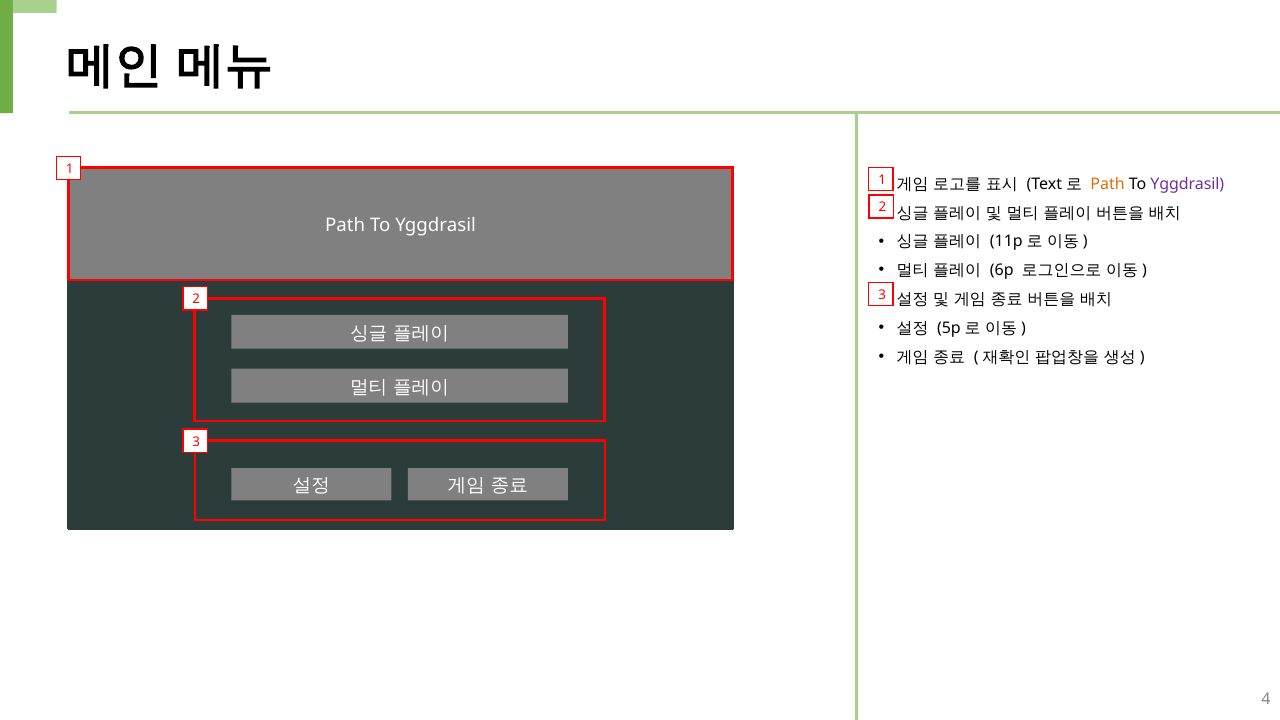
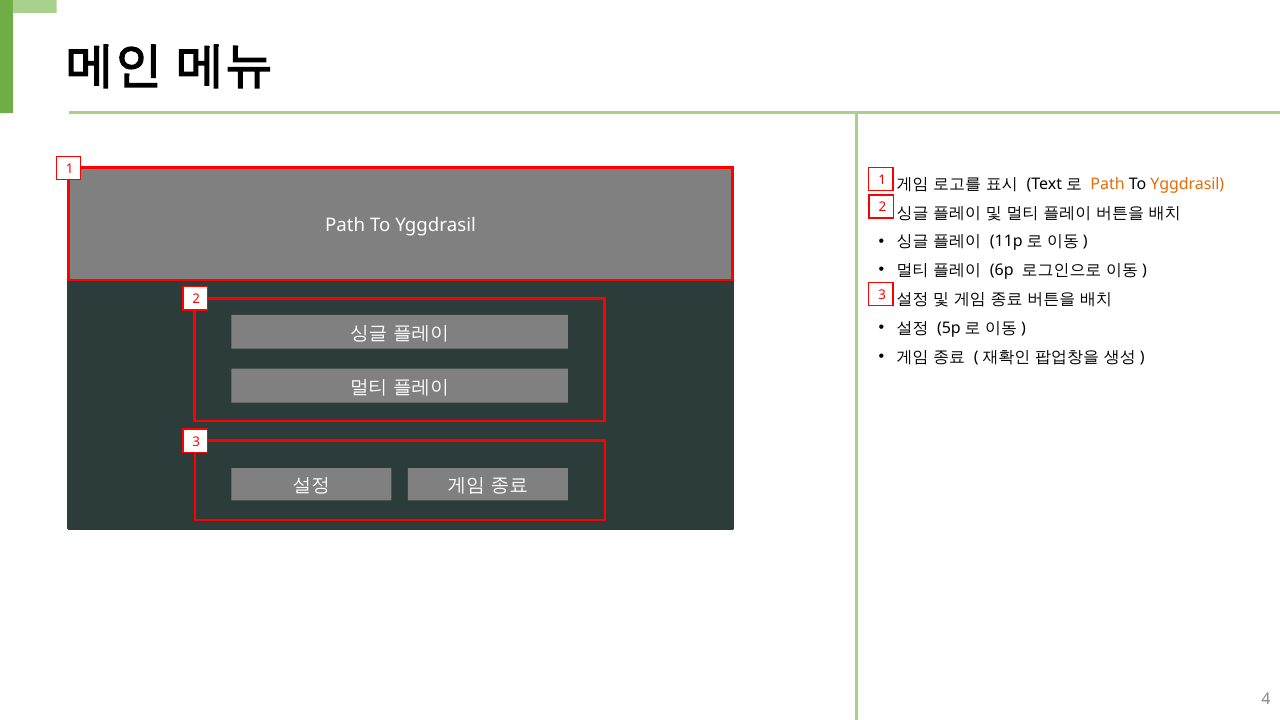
Yggdrasil at (1187, 184) colour: purple -> orange
